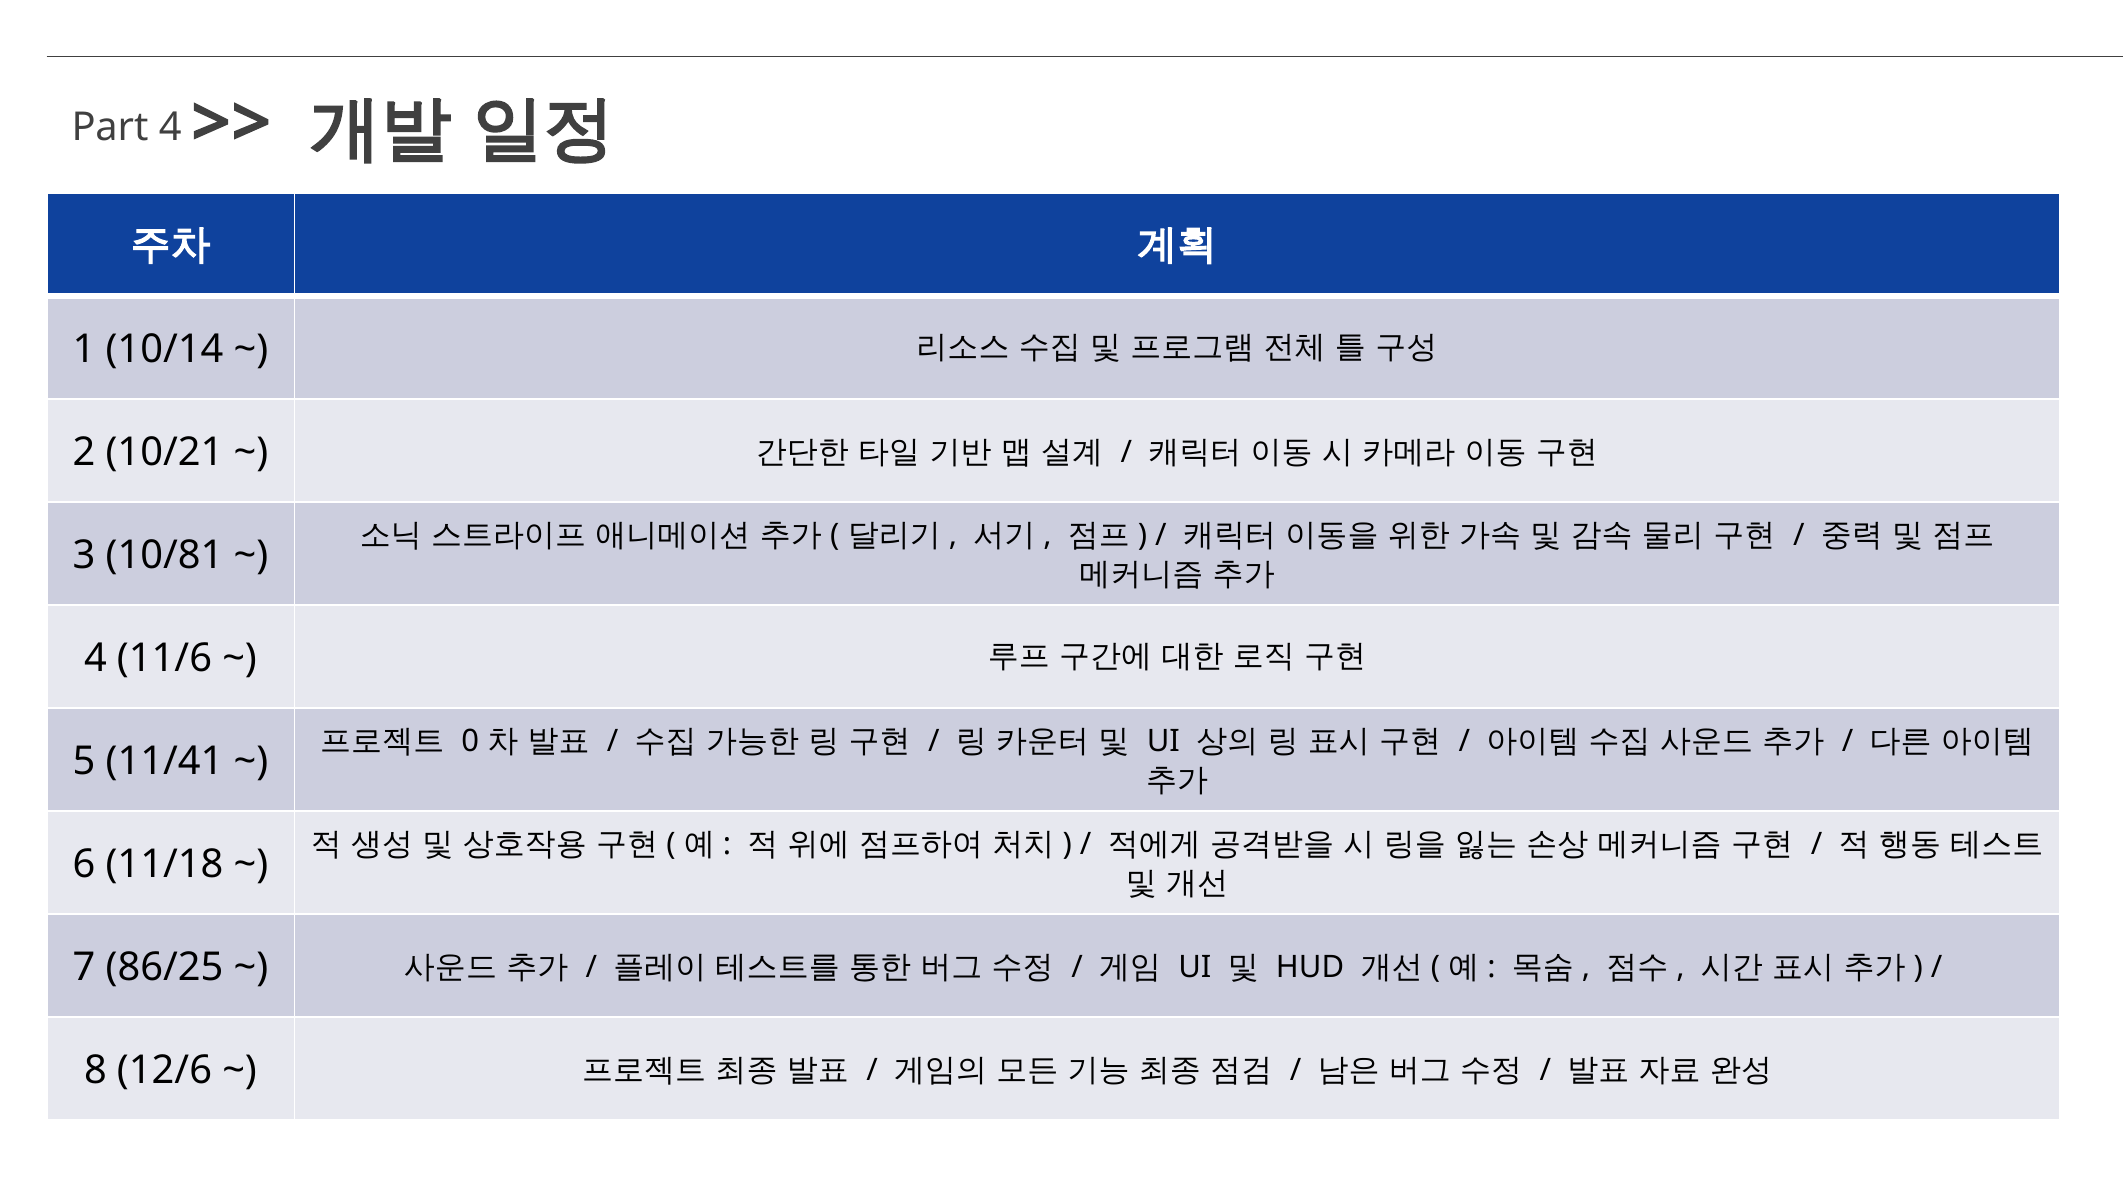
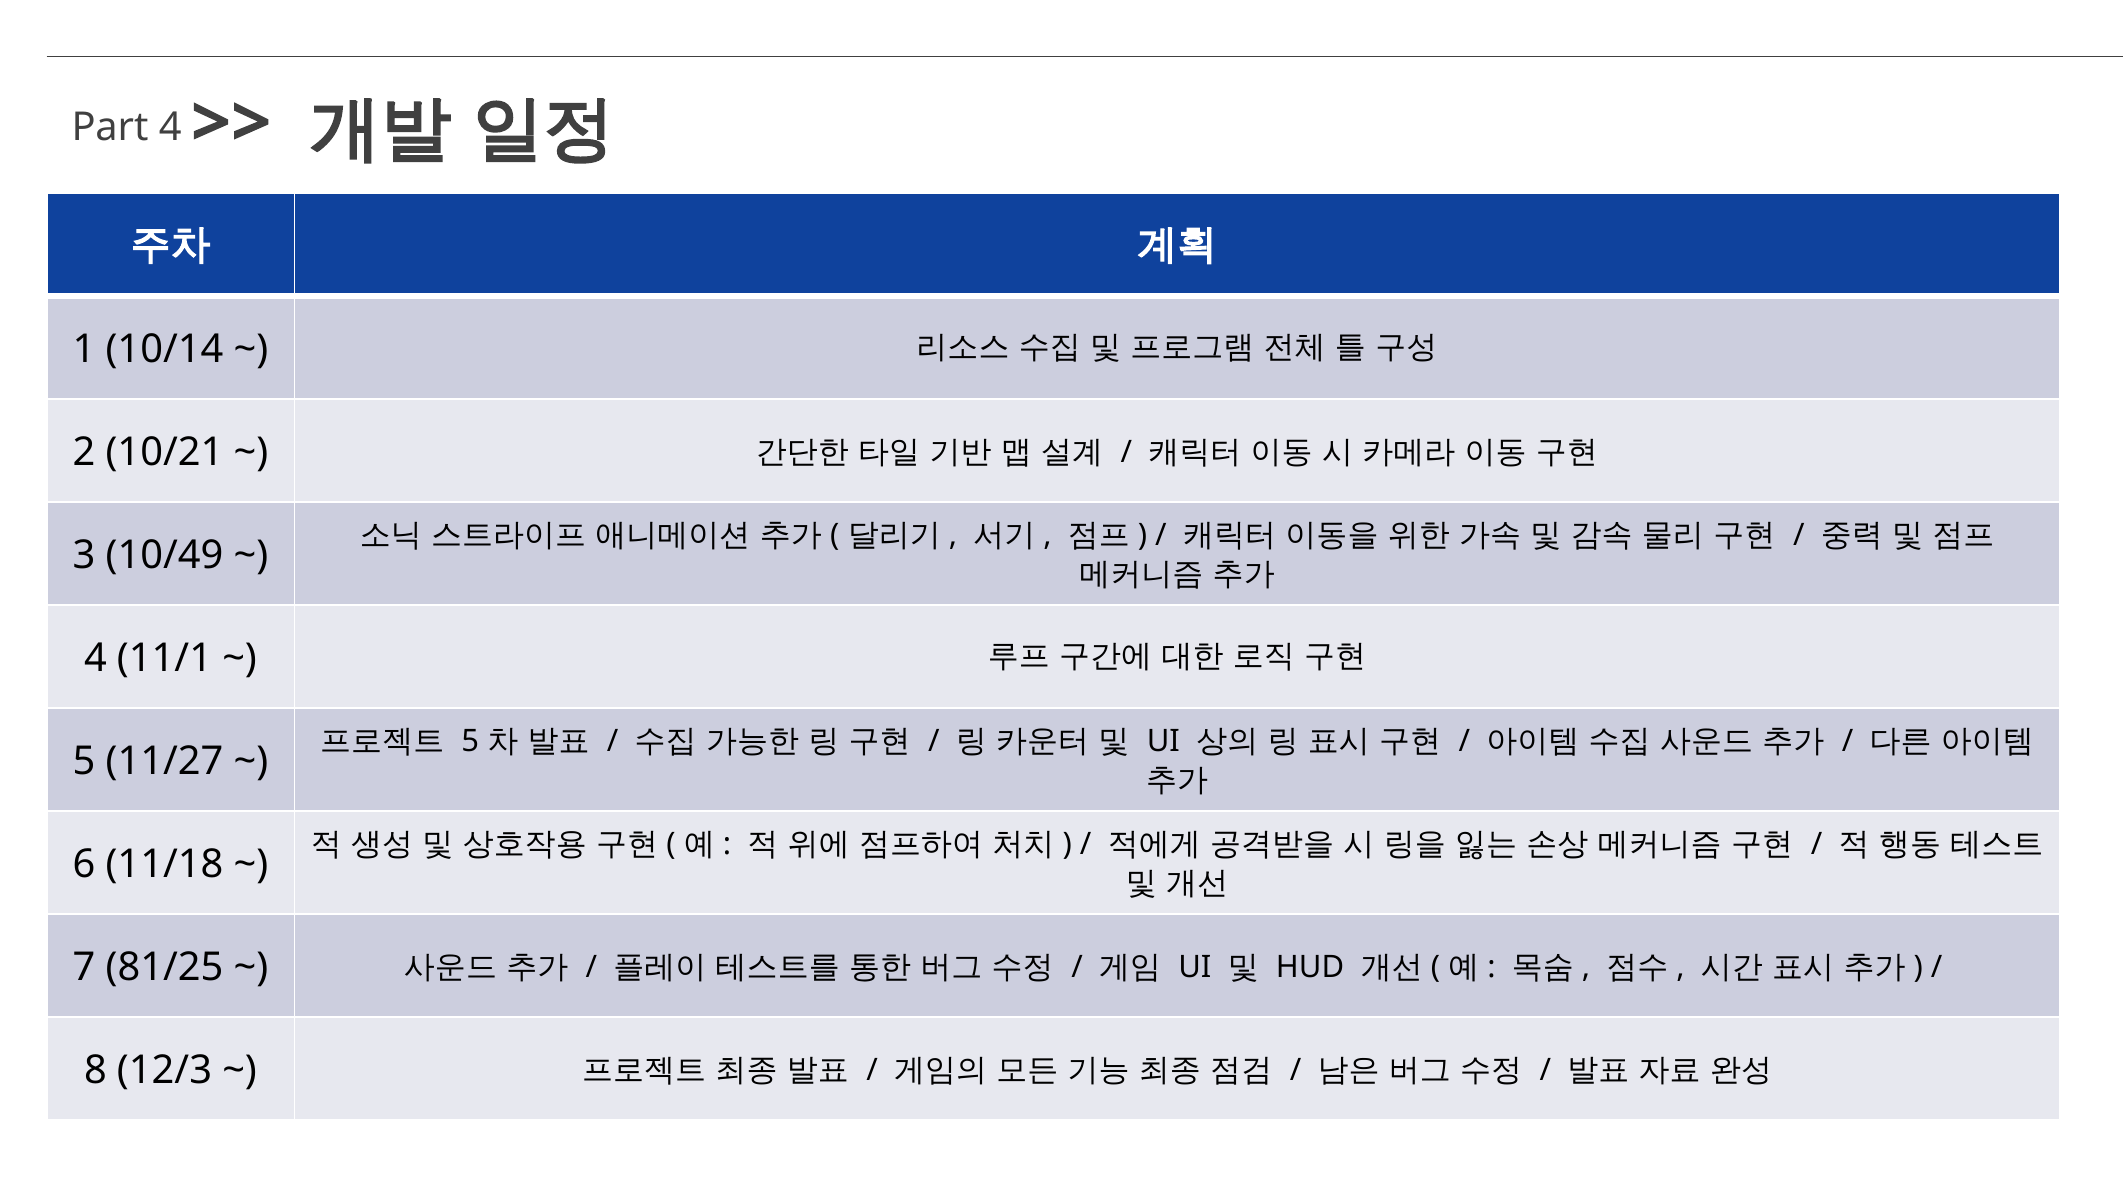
10/81: 10/81 -> 10/49
11/6: 11/6 -> 11/1
0 at (470, 742): 0 -> 5
11/41: 11/41 -> 11/27
86/25: 86/25 -> 81/25
12/6: 12/6 -> 12/3
